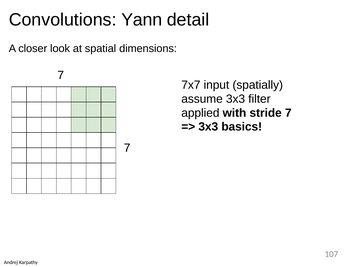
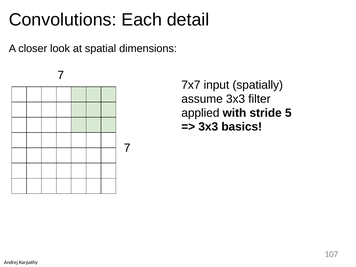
Yann: Yann -> Each
stride 7: 7 -> 5
